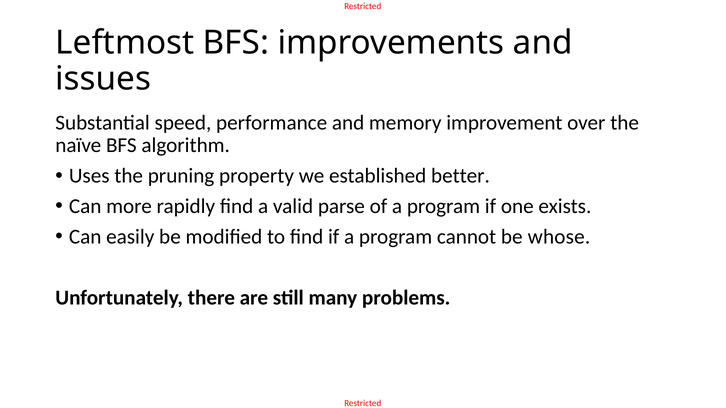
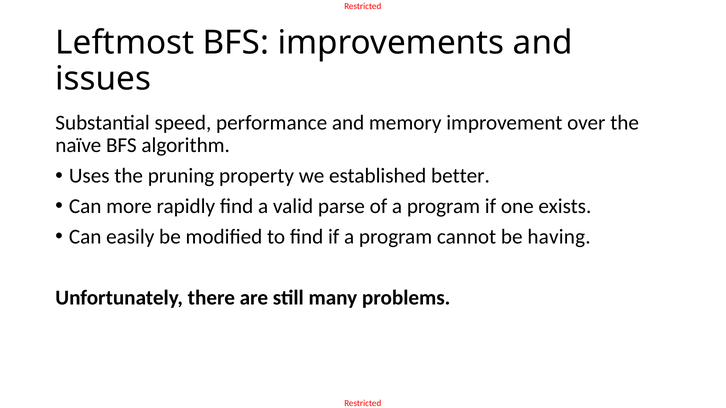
whose: whose -> having
